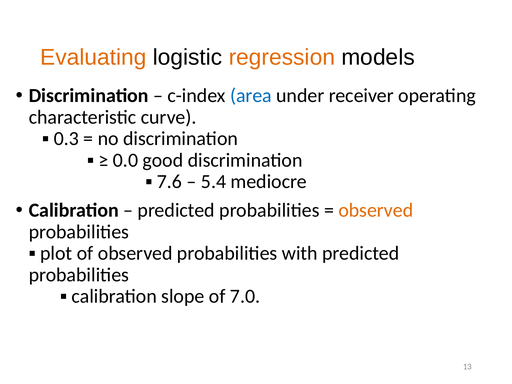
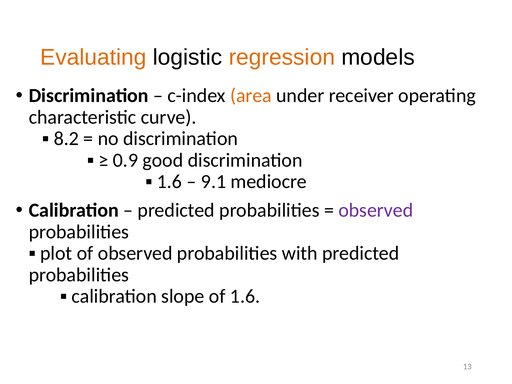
area colour: blue -> orange
0.3: 0.3 -> 8.2
0.0: 0.0 -> 0.9
7.6 at (169, 182): 7.6 -> 1.6
5.4: 5.4 -> 9.1
observed at (376, 210) colour: orange -> purple
of 7.0: 7.0 -> 1.6
